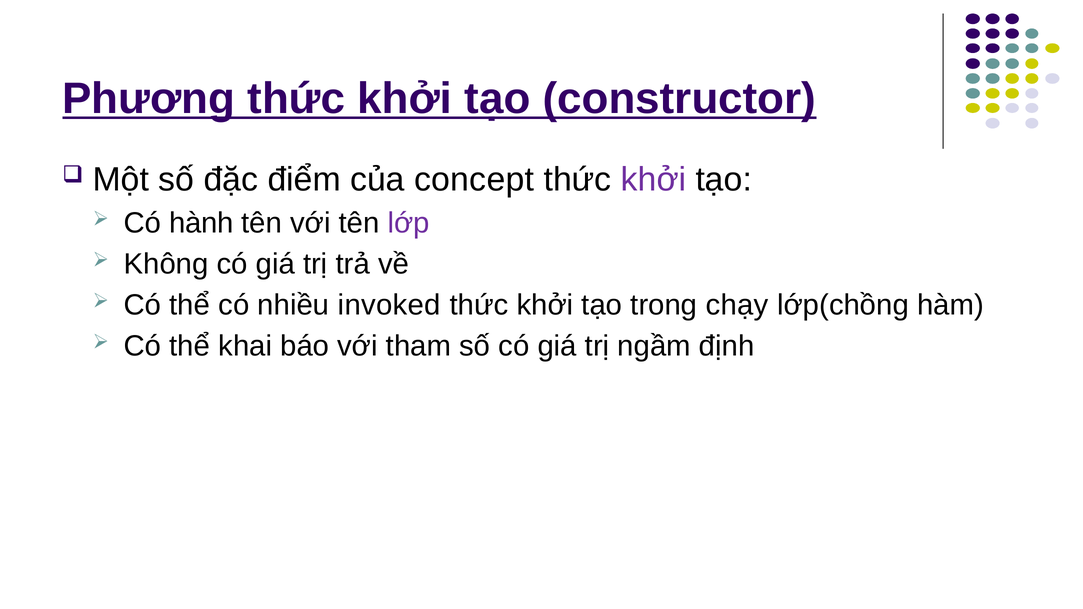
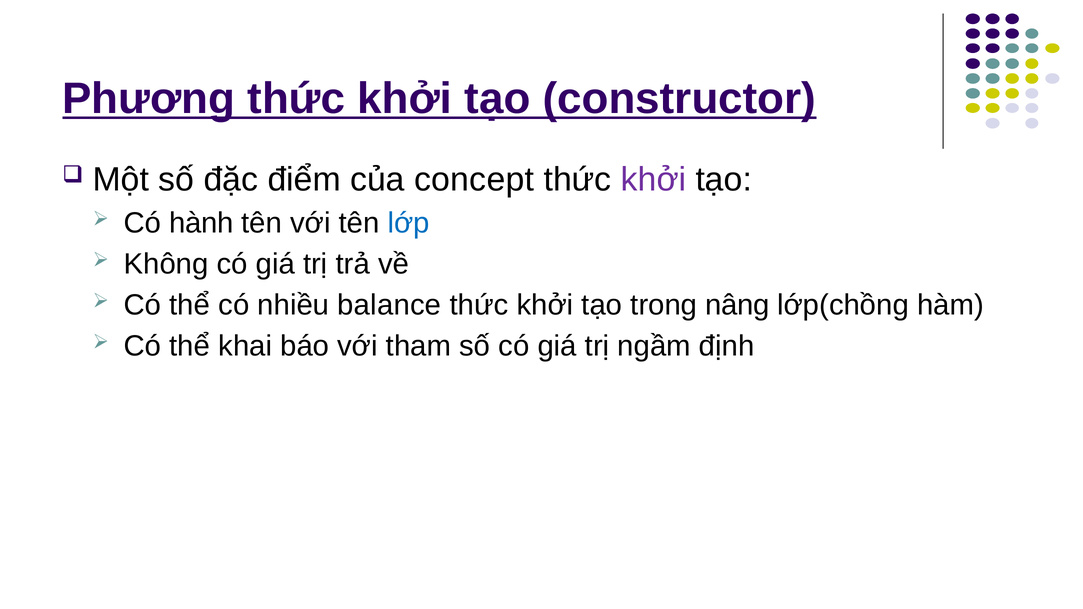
lớp colour: purple -> blue
invoked: invoked -> balance
chạy: chạy -> nâng
